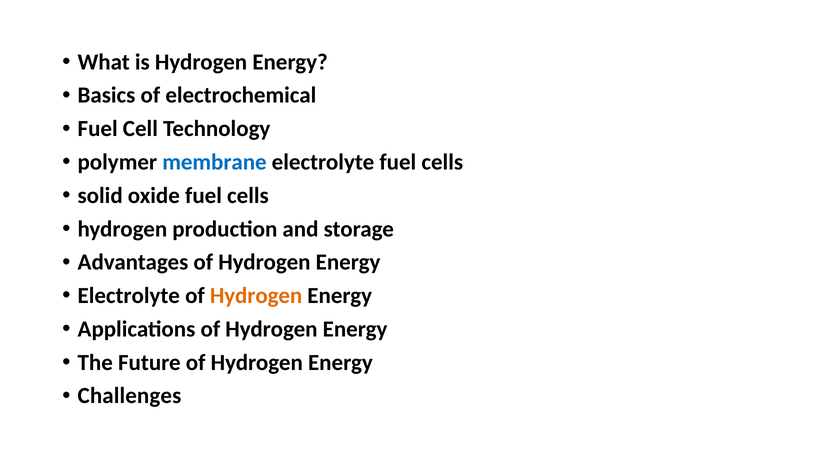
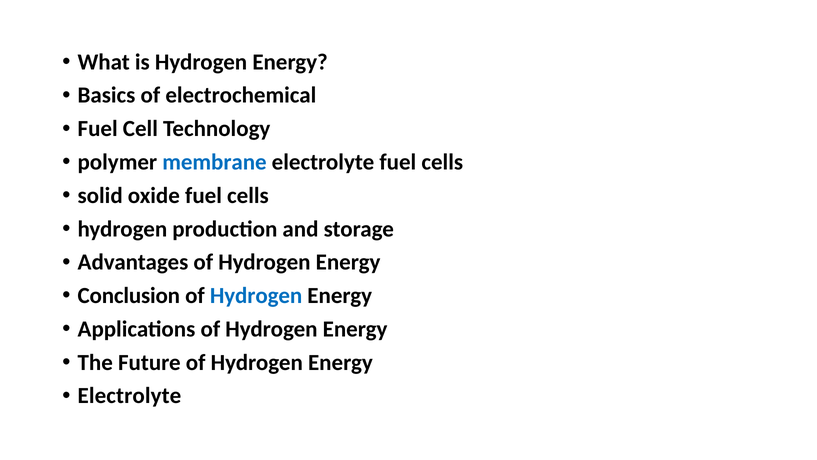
Electrolyte at (129, 295): Electrolyte -> Conclusion
Hydrogen at (256, 295) colour: orange -> blue
Challenges at (129, 396): Challenges -> Electrolyte
